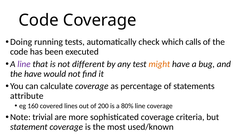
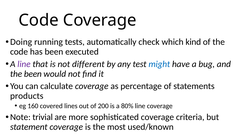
calls: calls -> kind
might colour: orange -> blue
the have: have -> been
attribute: attribute -> products
